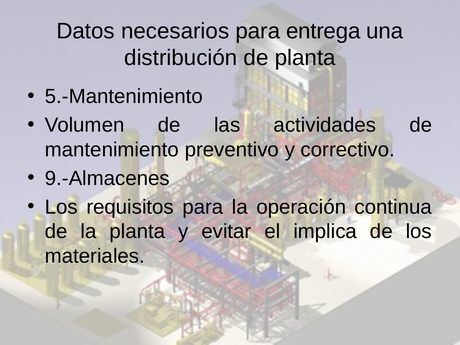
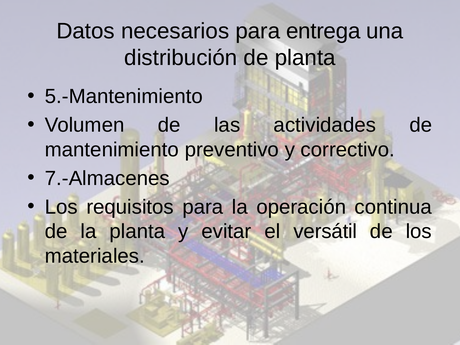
9.-Almacenes: 9.-Almacenes -> 7.-Almacenes
implica: implica -> versátil
